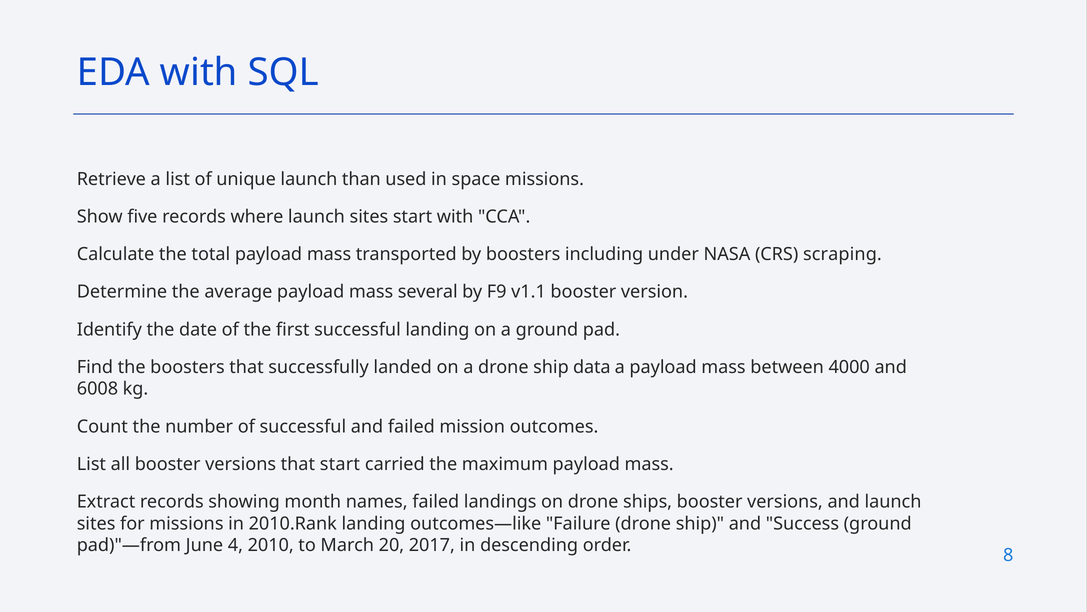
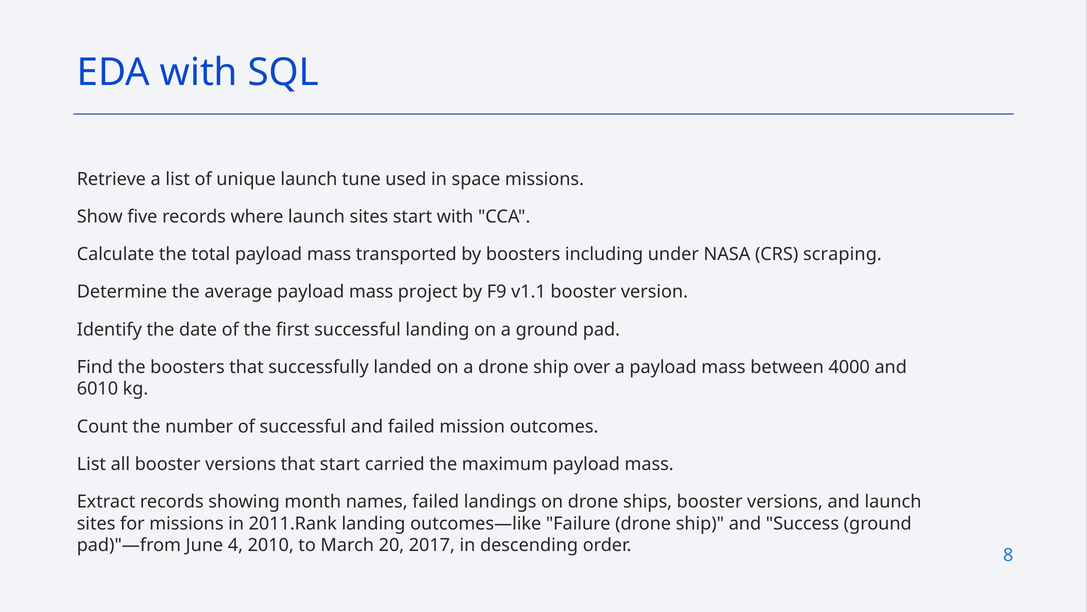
than: than -> tune
several: several -> project
data: data -> over
6008: 6008 -> 6010
2010.Rank: 2010.Rank -> 2011.Rank
